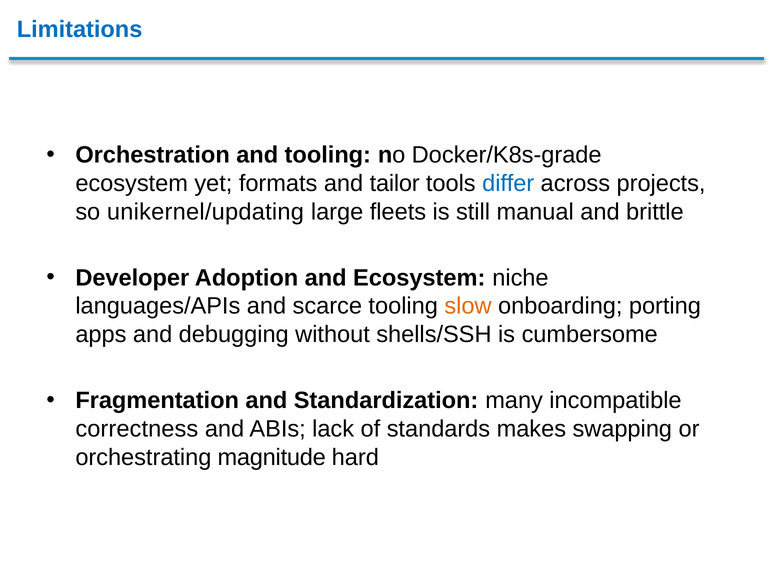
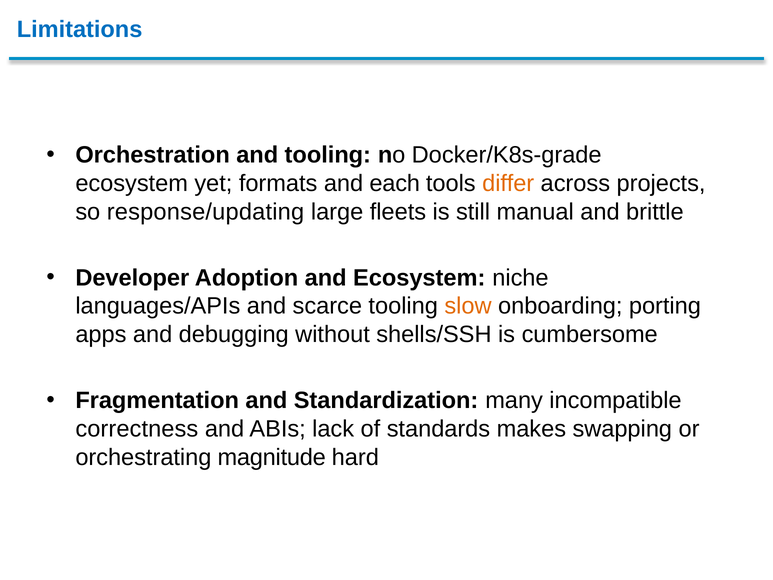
tailor: tailor -> each
differ colour: blue -> orange
unikernel/updating: unikernel/updating -> response/updating
